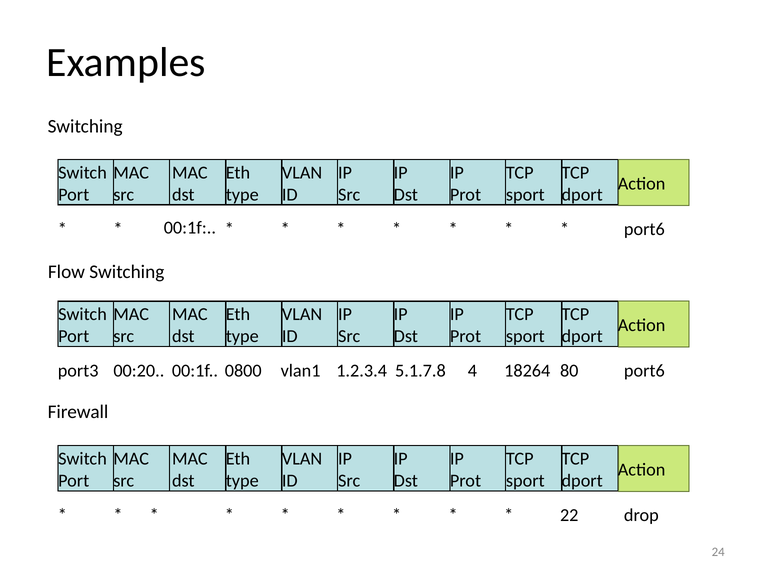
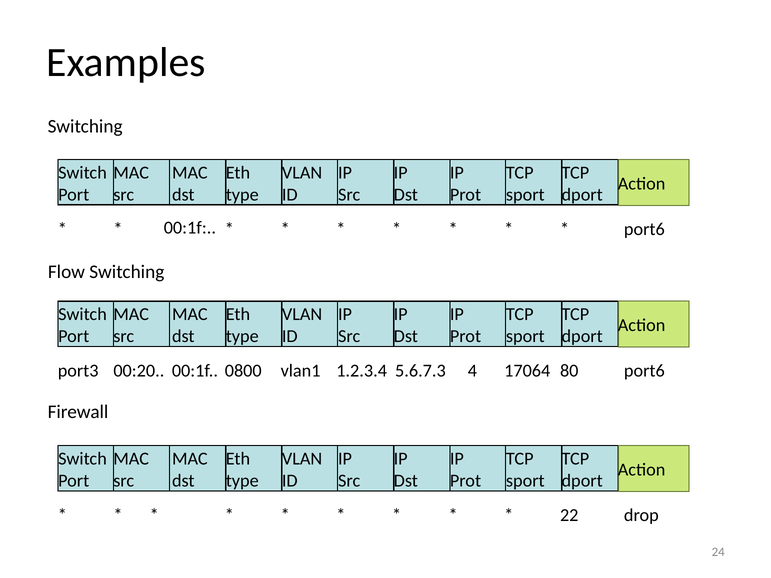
5.1.7.8: 5.1.7.8 -> 5.6.7.3
18264: 18264 -> 17064
